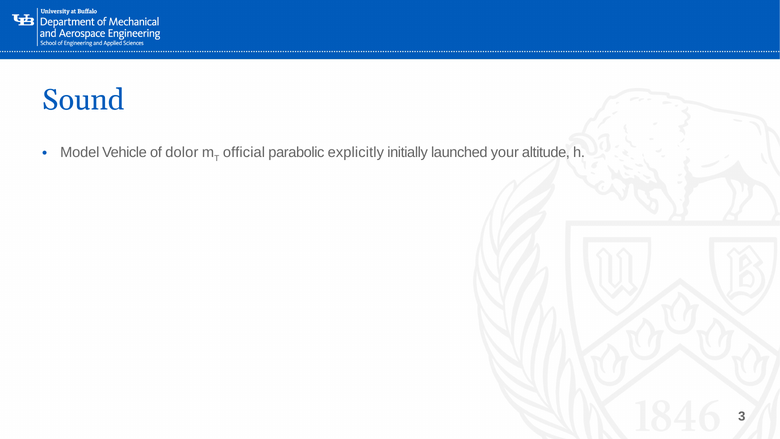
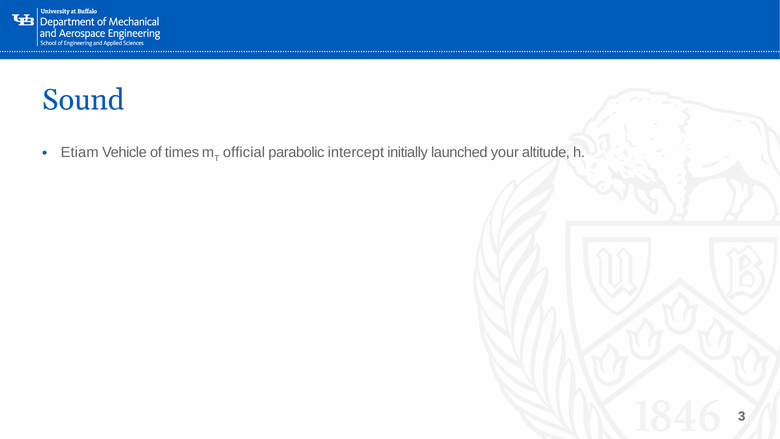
Model: Model -> Etiam
dolor: dolor -> times
explicitly: explicitly -> intercept
